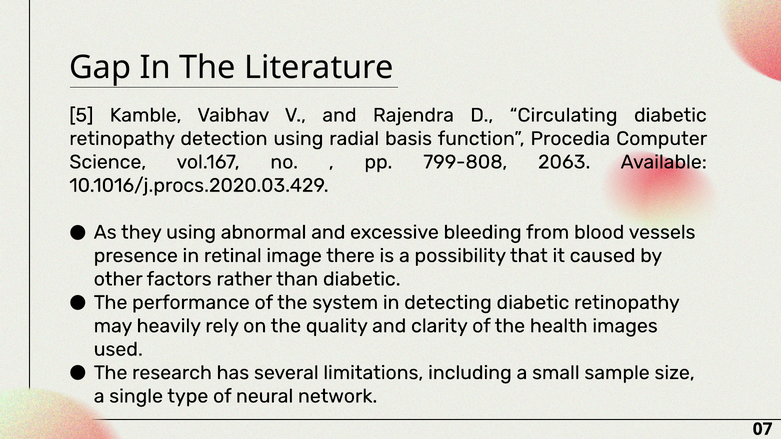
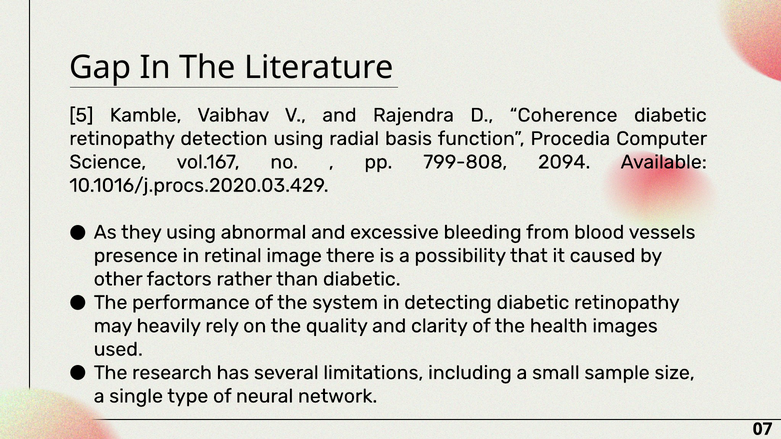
Circulating: Circulating -> Coherence
2063: 2063 -> 2094
